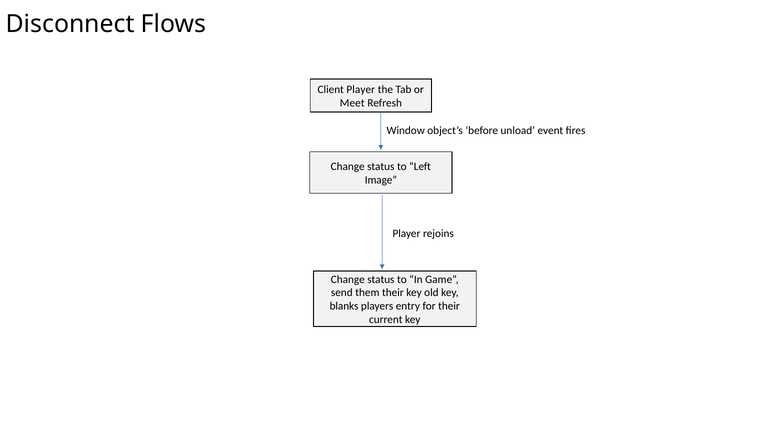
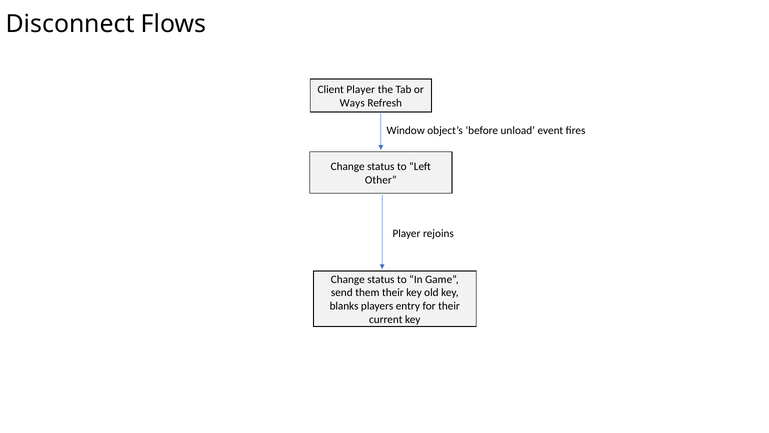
Meet: Meet -> Ways
Image: Image -> Other
